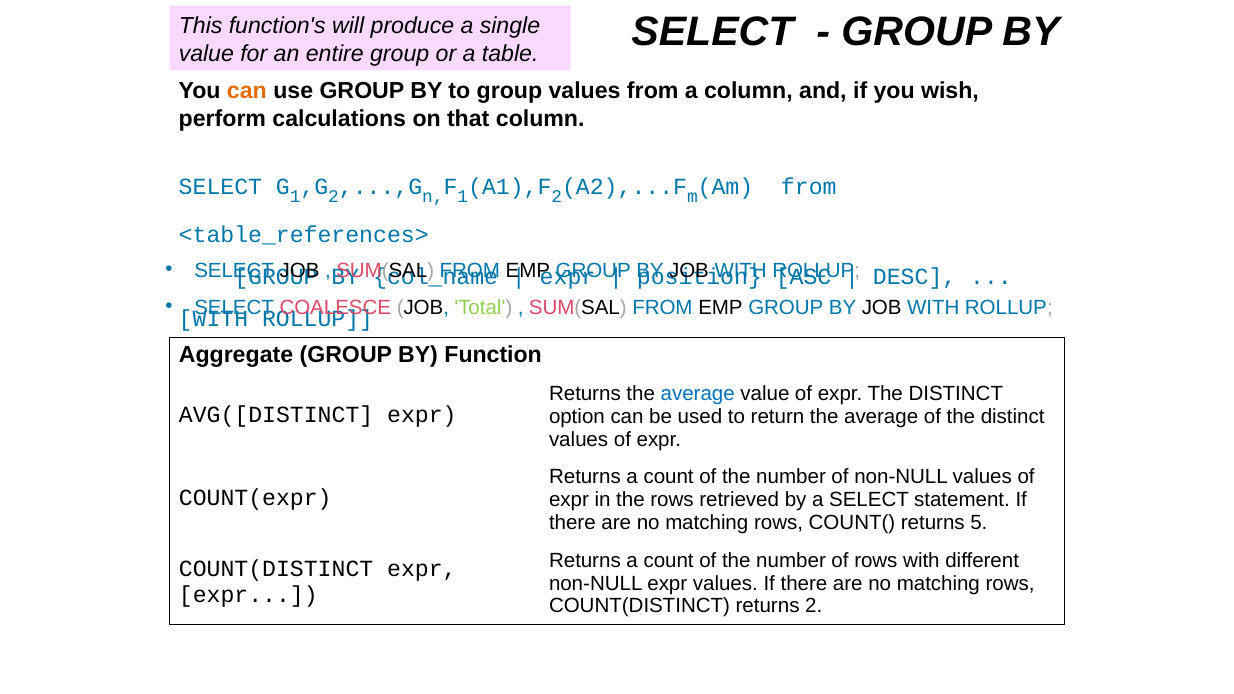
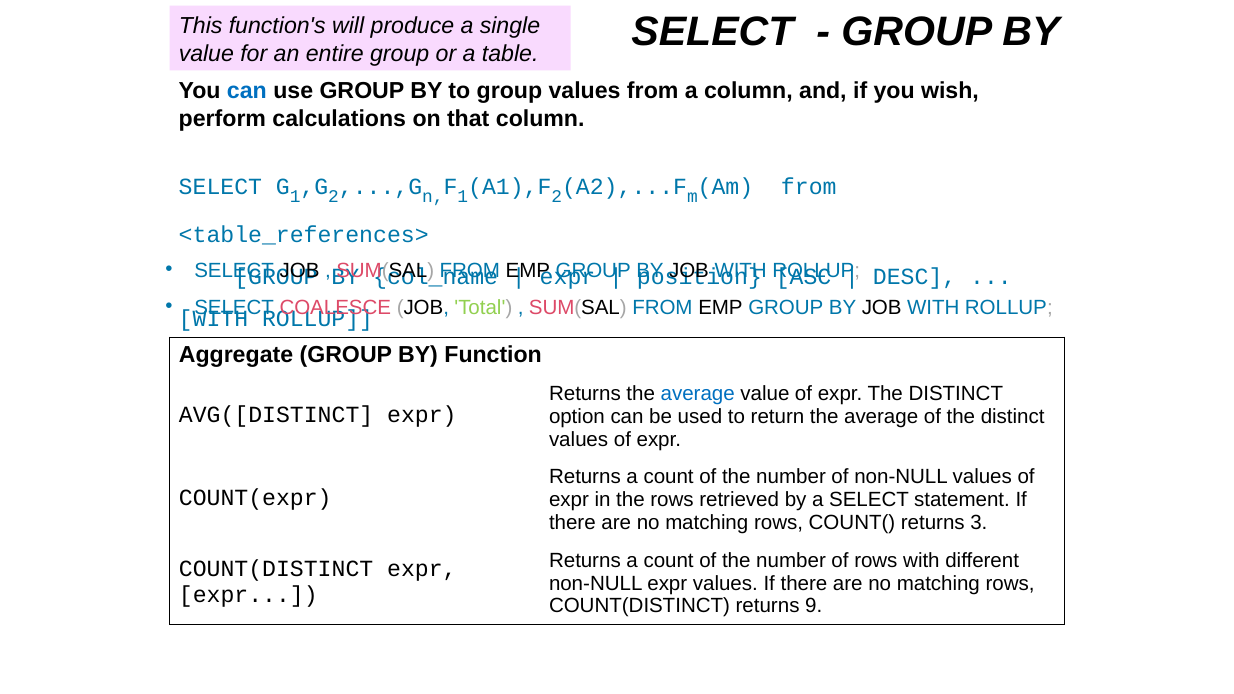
can at (247, 91) colour: orange -> blue
5: 5 -> 3
returns 2: 2 -> 9
